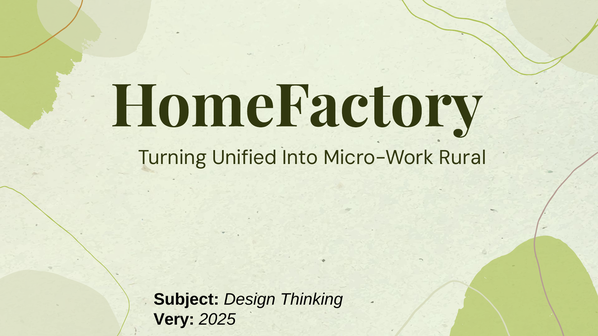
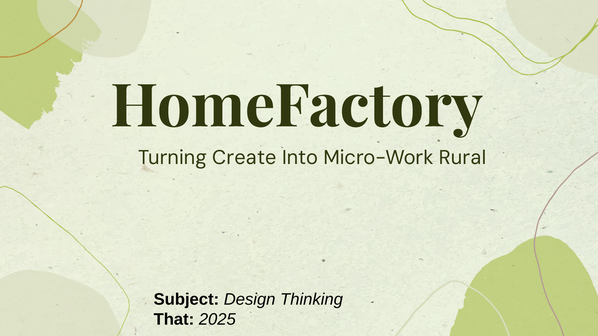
Unified: Unified -> Create
Very: Very -> That
